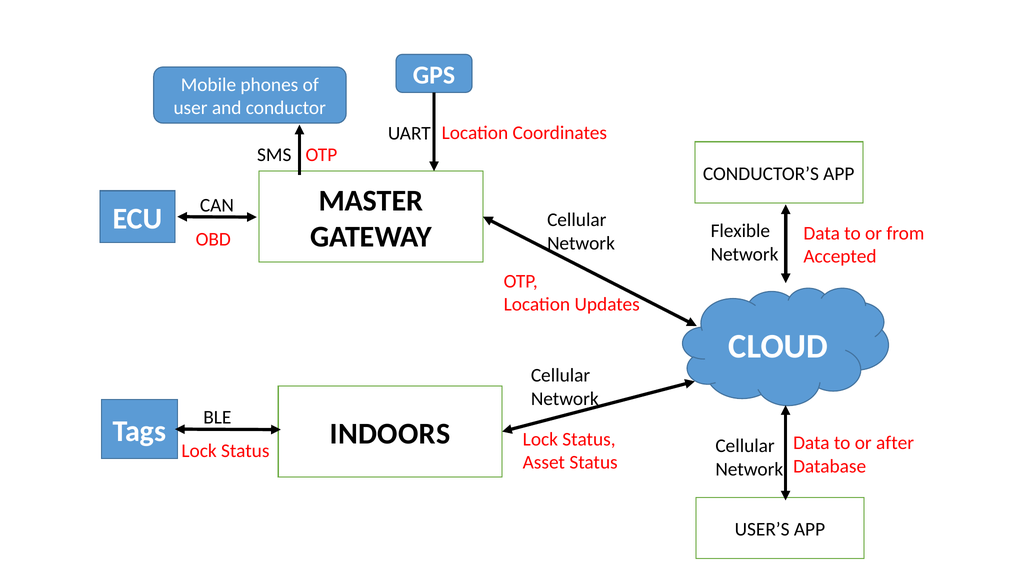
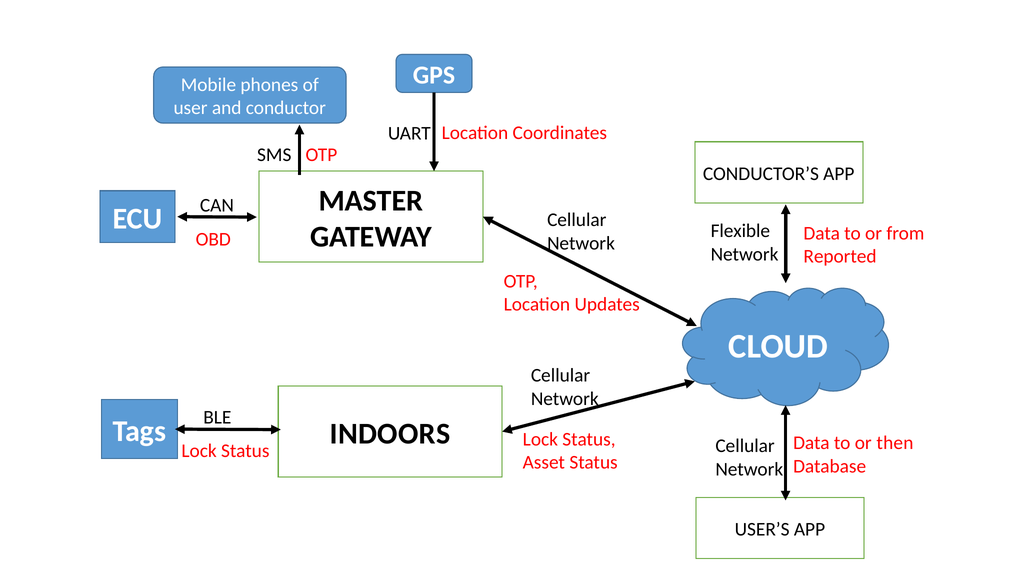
Accepted: Accepted -> Reported
after: after -> then
